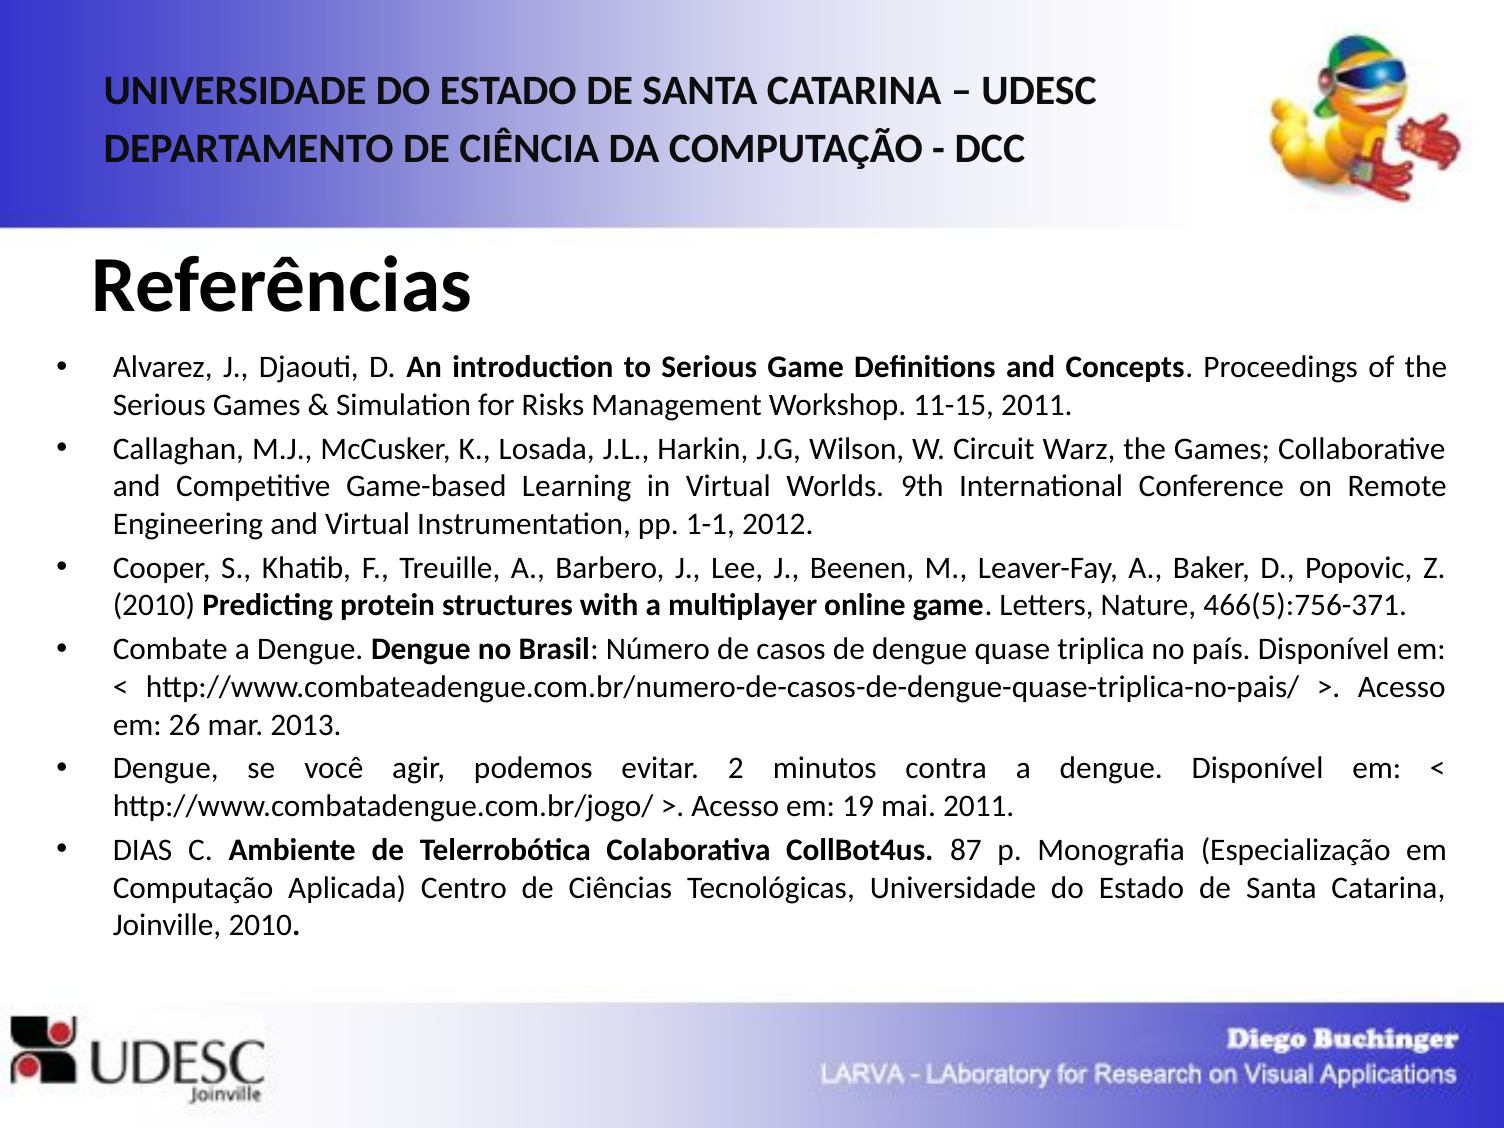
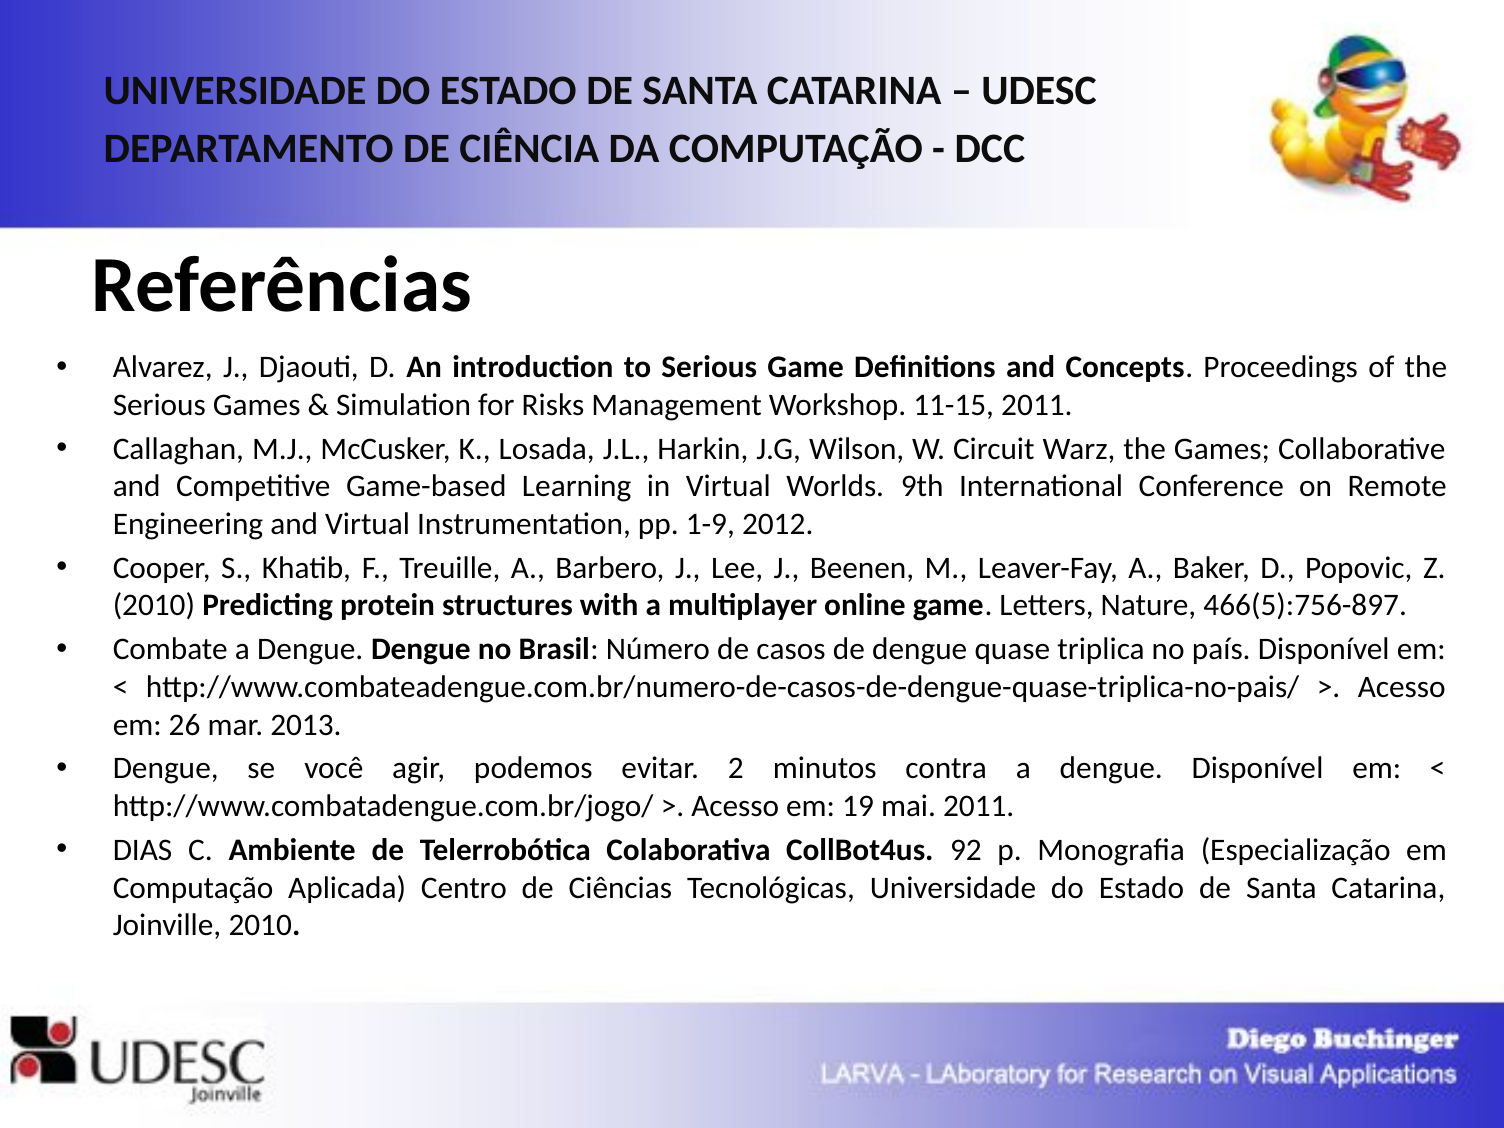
1-1: 1-1 -> 1-9
466(5):756-371: 466(5):756-371 -> 466(5):756-897
87: 87 -> 92
